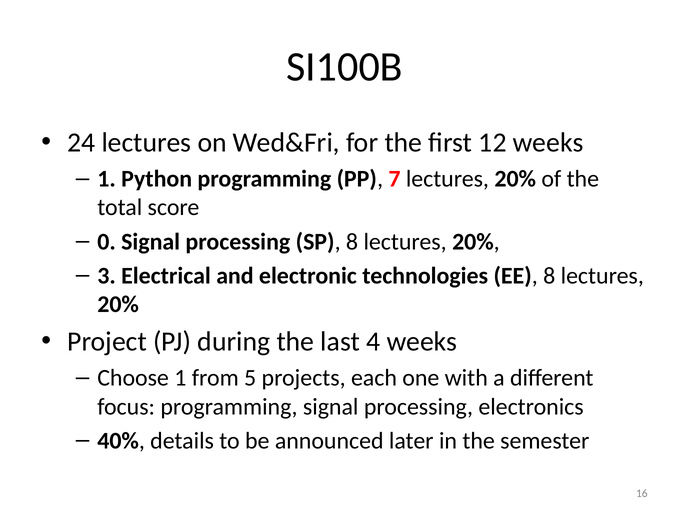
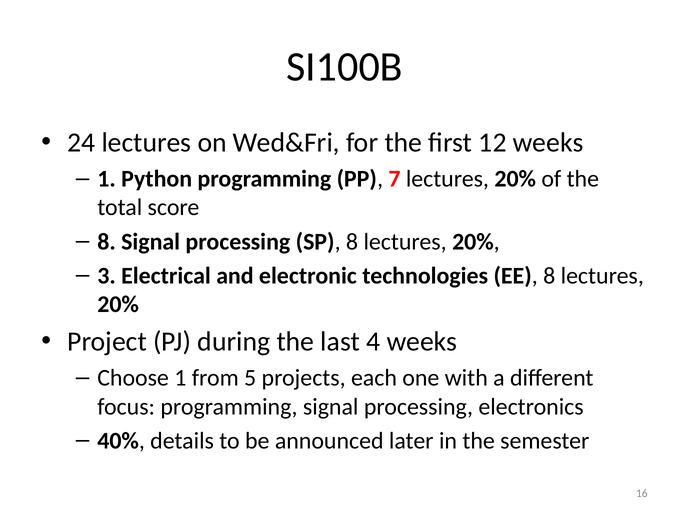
0 at (107, 242): 0 -> 8
